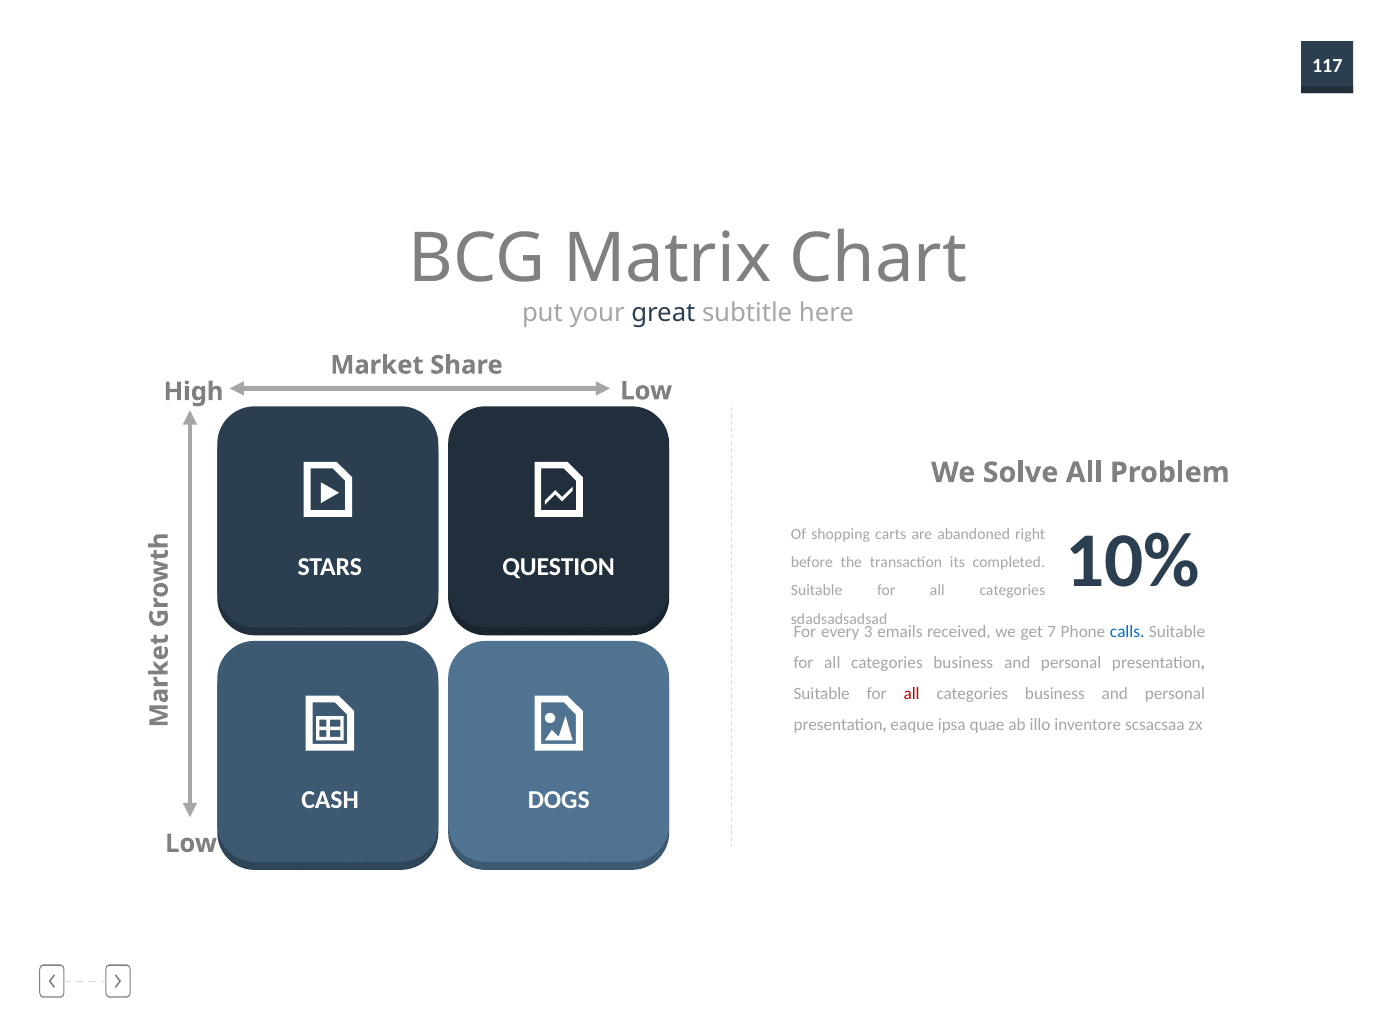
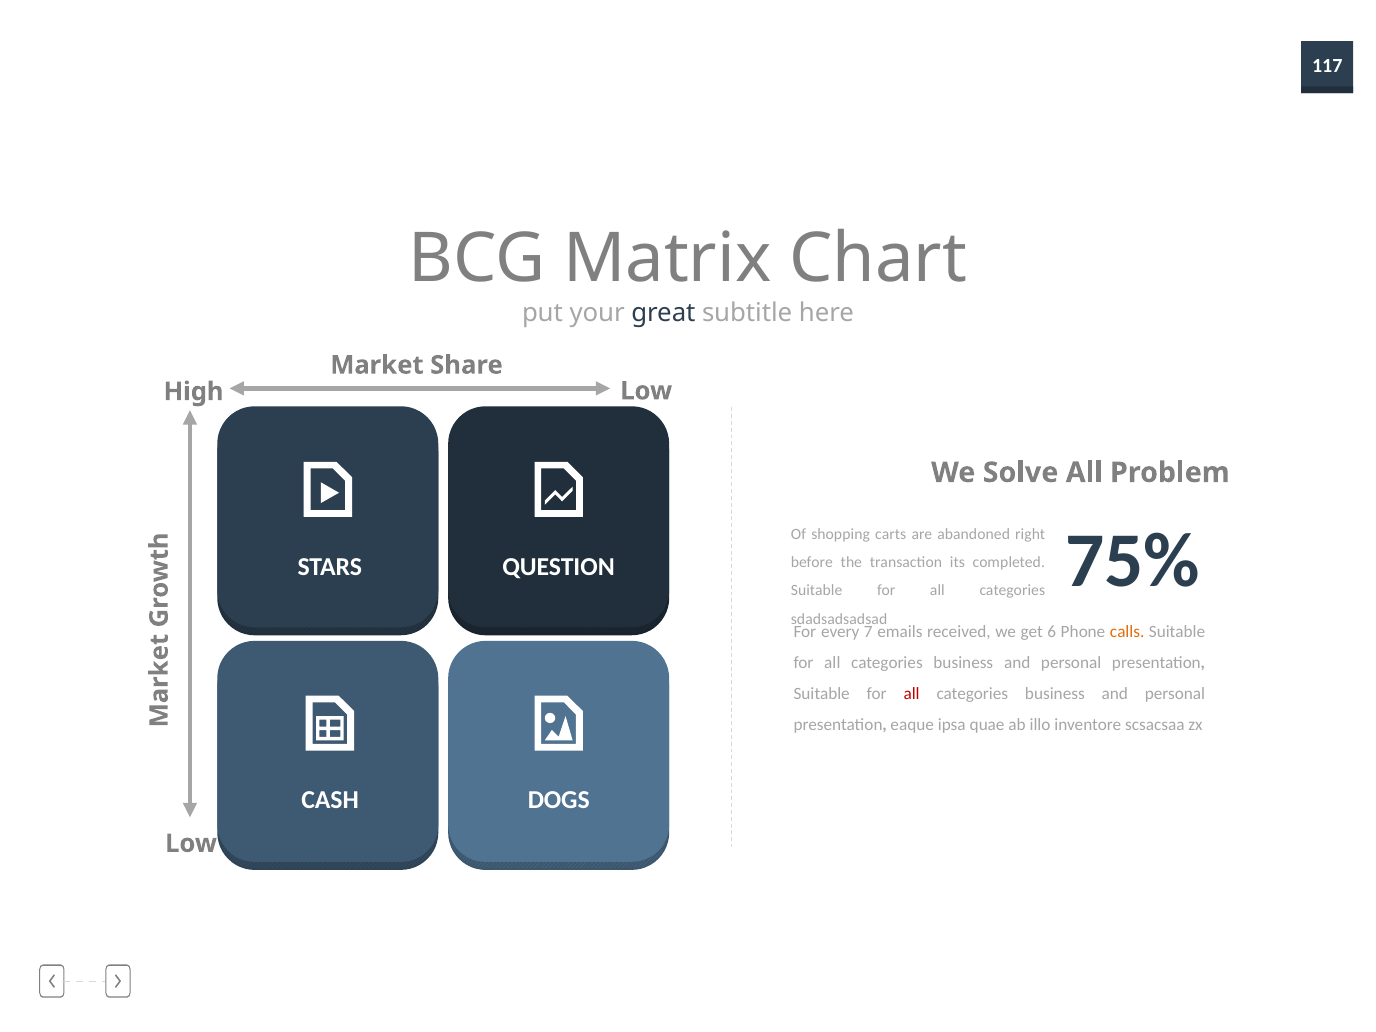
10%: 10% -> 75%
3: 3 -> 7
7: 7 -> 6
calls colour: blue -> orange
